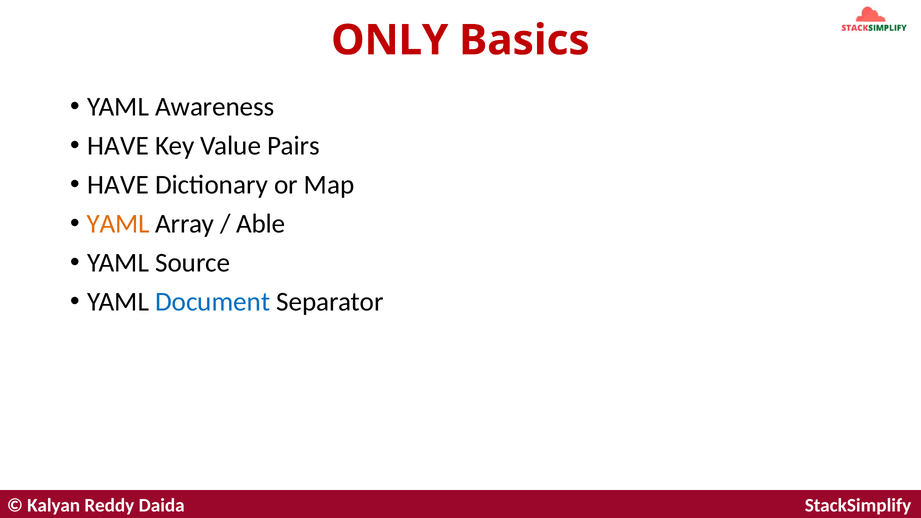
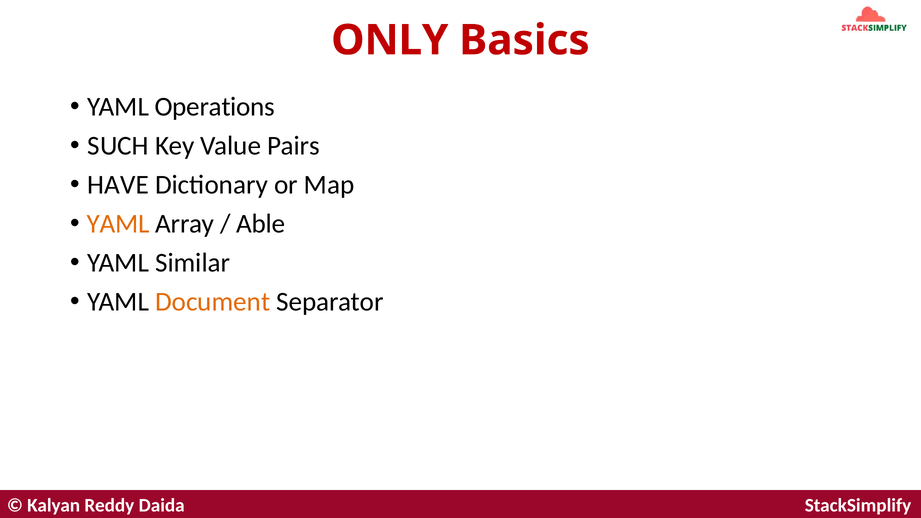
Awareness: Awareness -> Operations
HAVE at (118, 146): HAVE -> SUCH
Source: Source -> Similar
Document colour: blue -> orange
